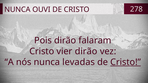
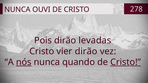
falaram: falaram -> levadas
nós underline: none -> present
levadas: levadas -> quando
